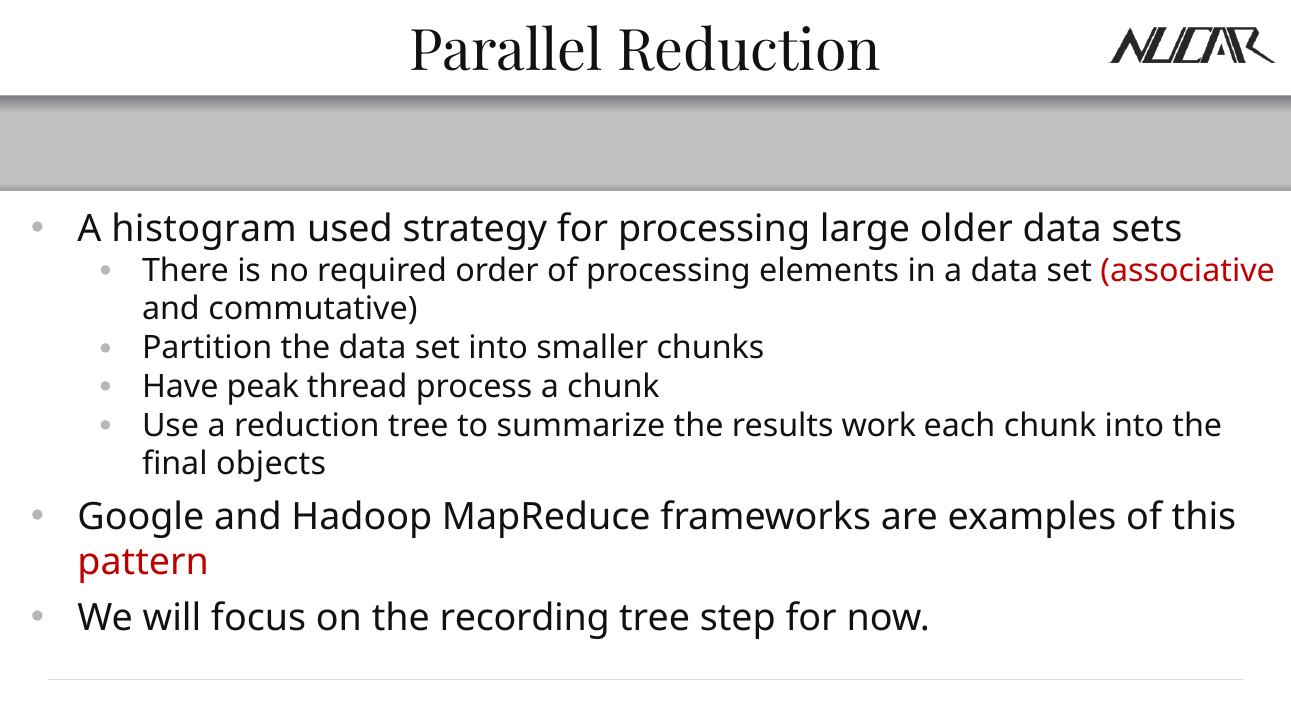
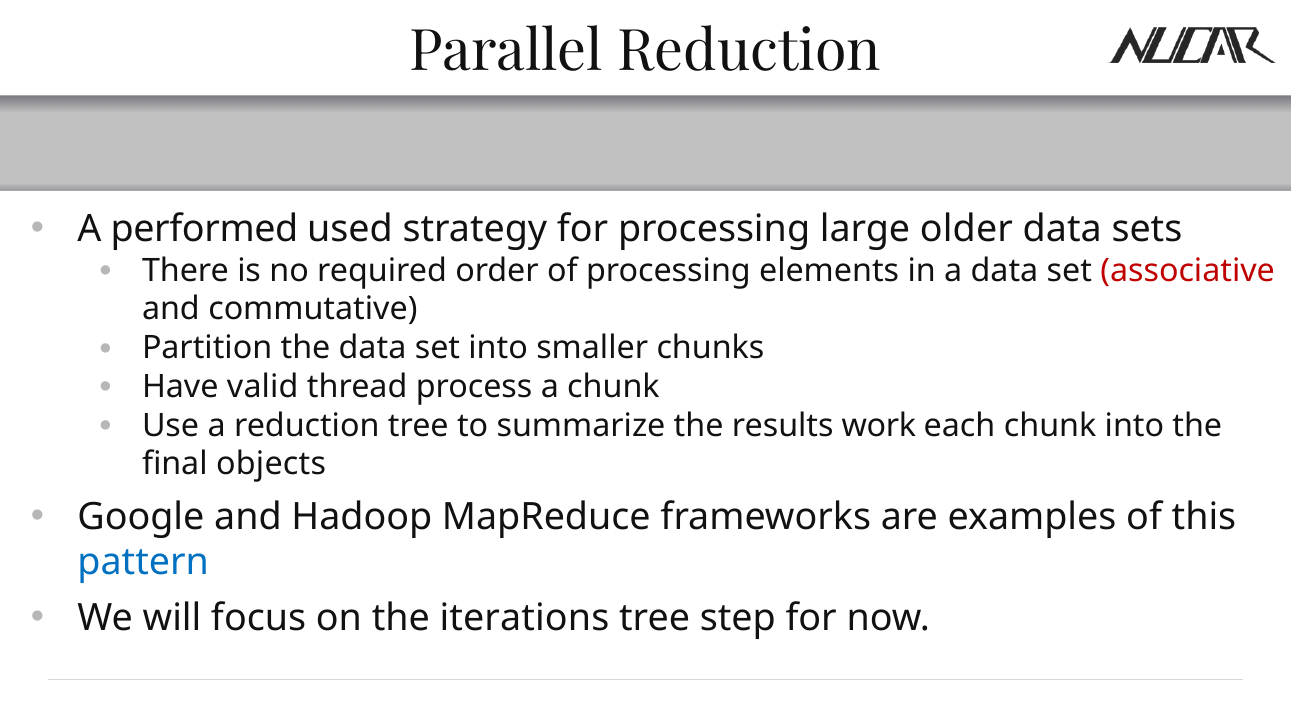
histogram: histogram -> performed
peak: peak -> valid
pattern colour: red -> blue
recording: recording -> iterations
